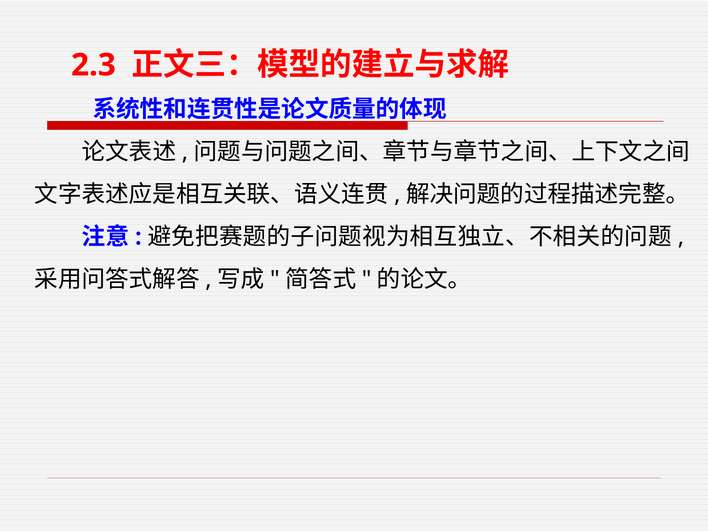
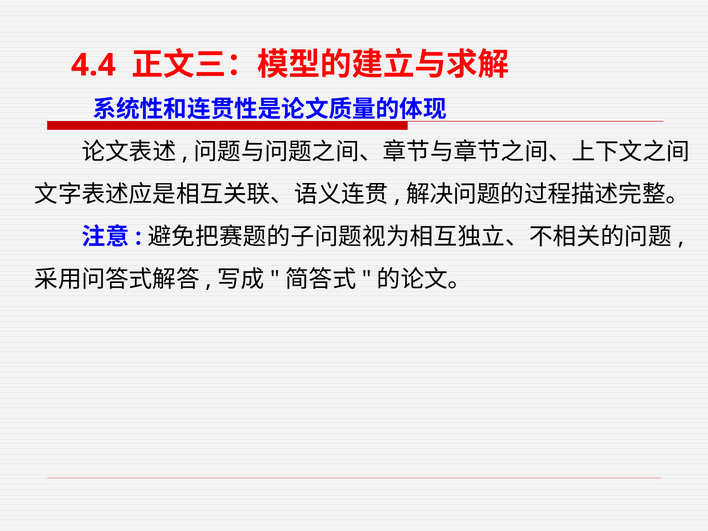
2.3: 2.3 -> 4.4
